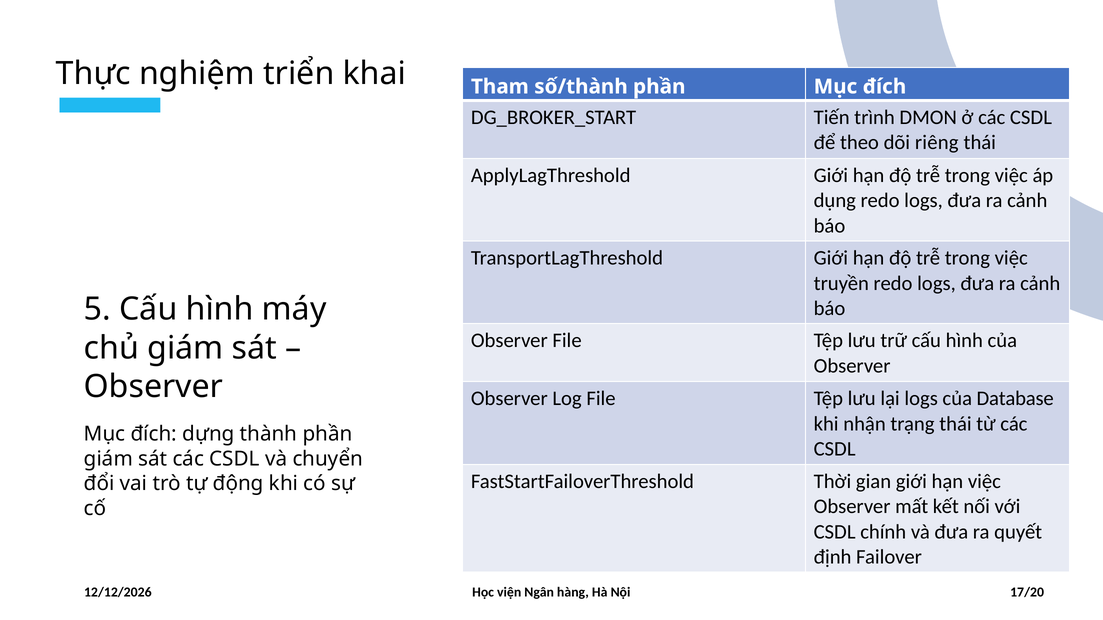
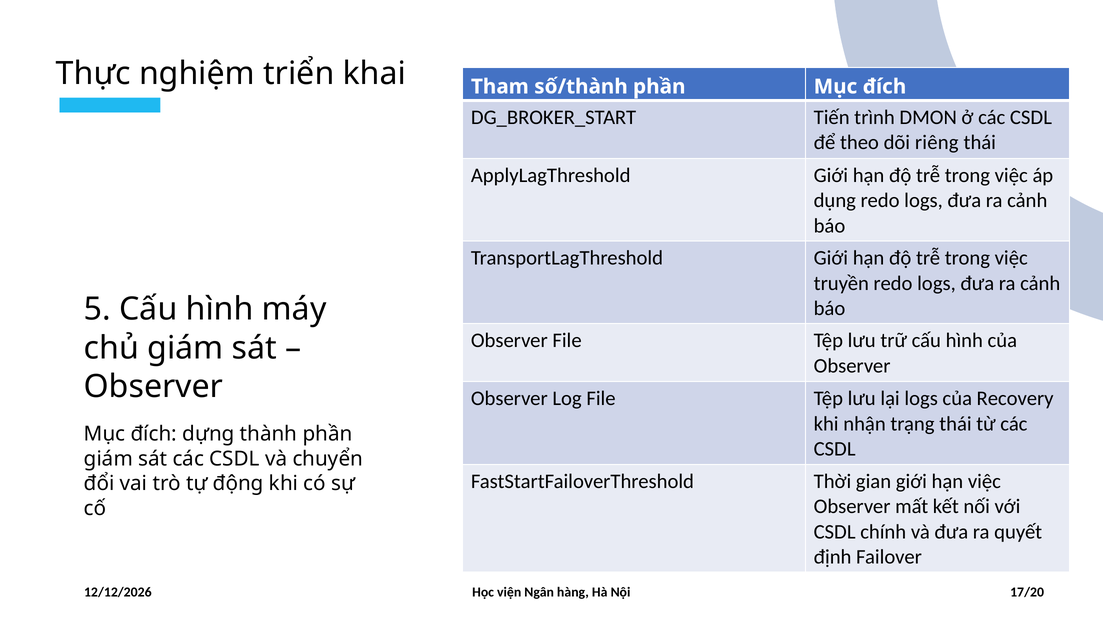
Database: Database -> Recovery
